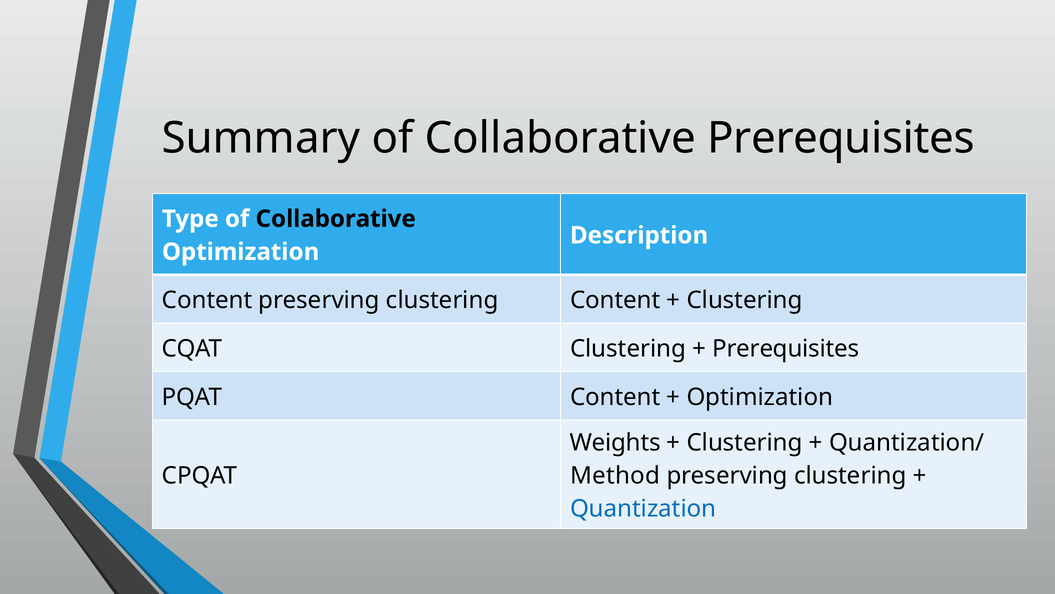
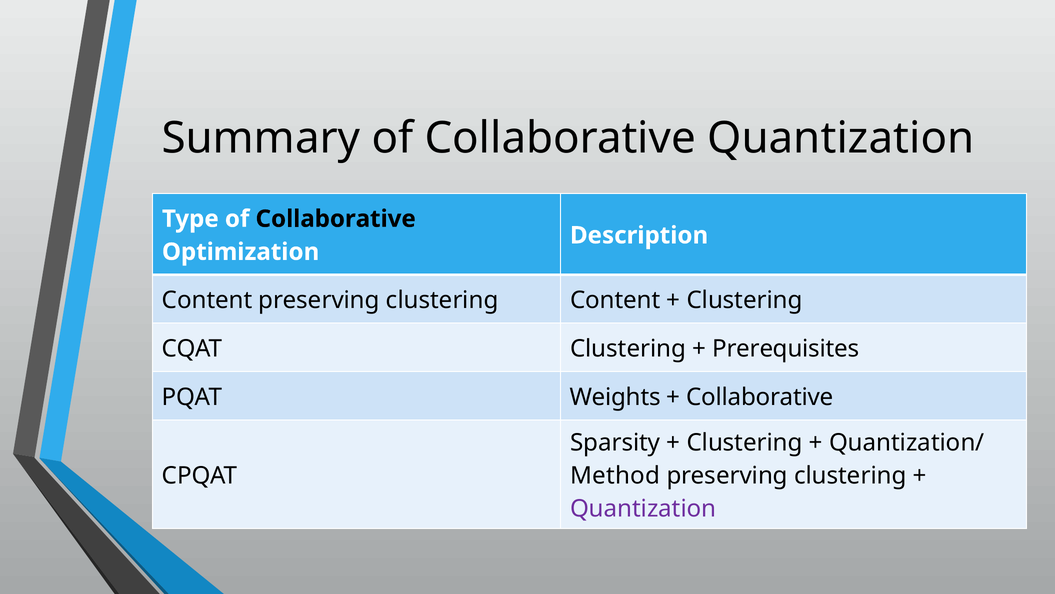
Collaborative Prerequisites: Prerequisites -> Quantization
PQAT Content: Content -> Weights
Optimization at (760, 397): Optimization -> Collaborative
Weights: Weights -> Sparsity
Quantization at (643, 508) colour: blue -> purple
